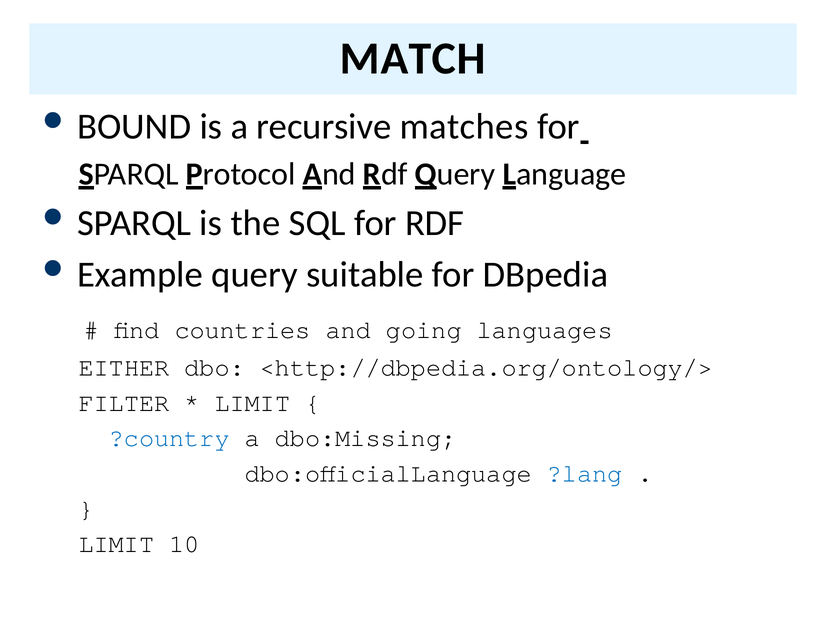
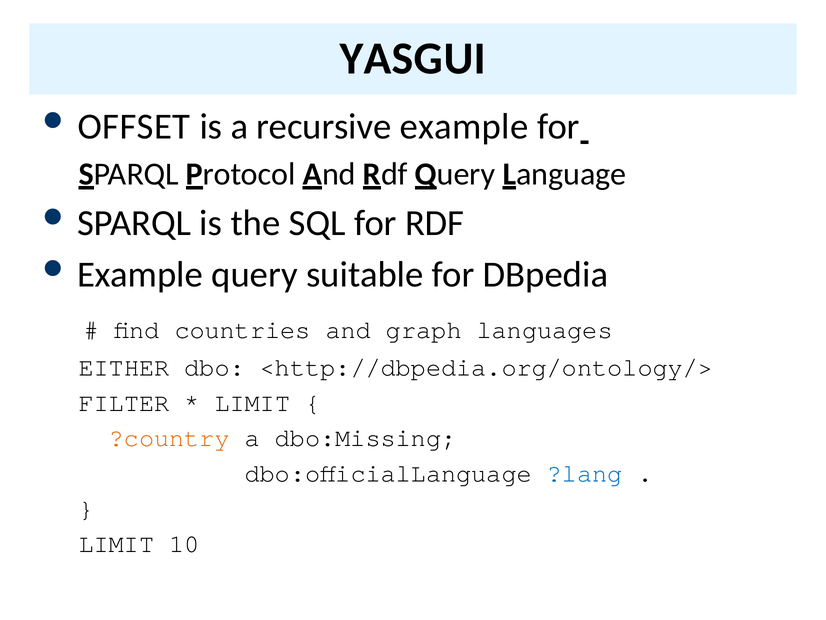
MATCH: MATCH -> YASGUI
BOUND: BOUND -> OFFSET
recursive matches: matches -> example
going: going -> graph
?country colour: blue -> orange
